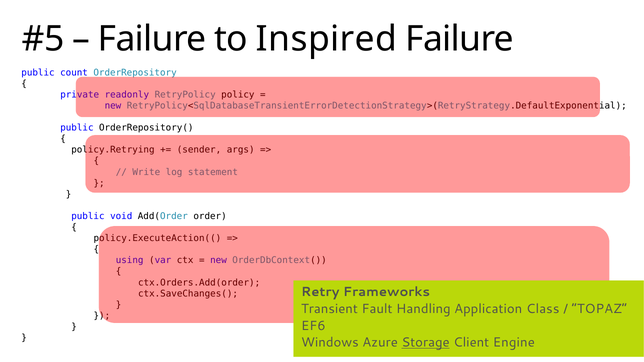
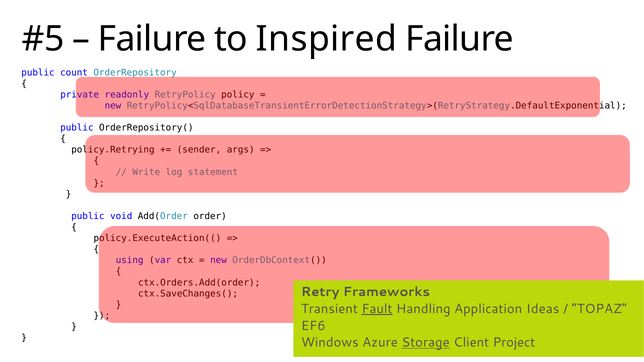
Fault underline: none -> present
Class: Class -> Ideas
Engine: Engine -> Project
